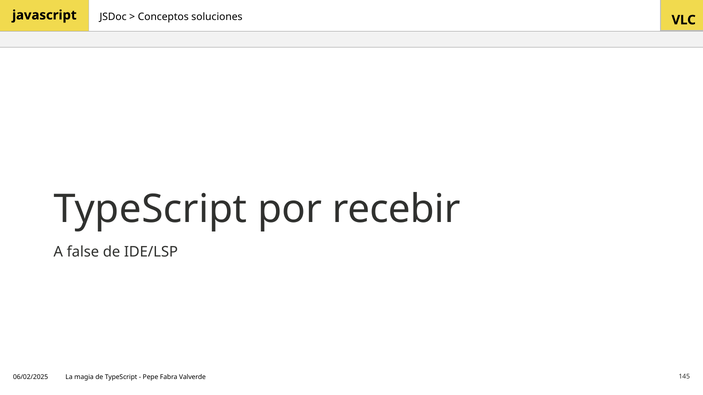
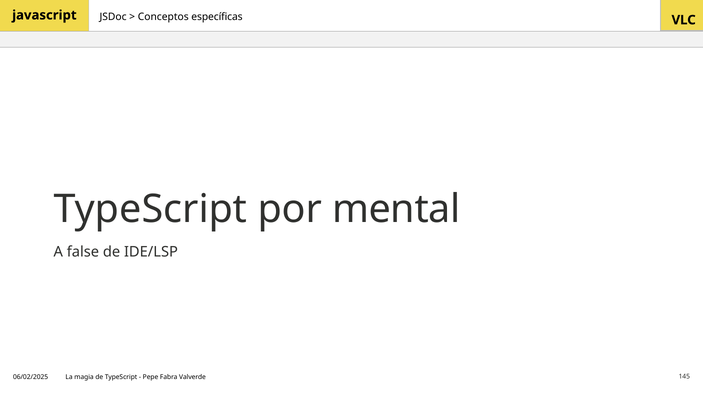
soluciones: soluciones -> específicas
recebir: recebir -> mental
